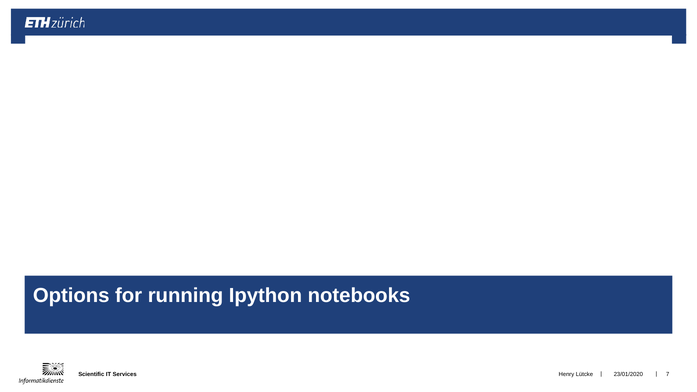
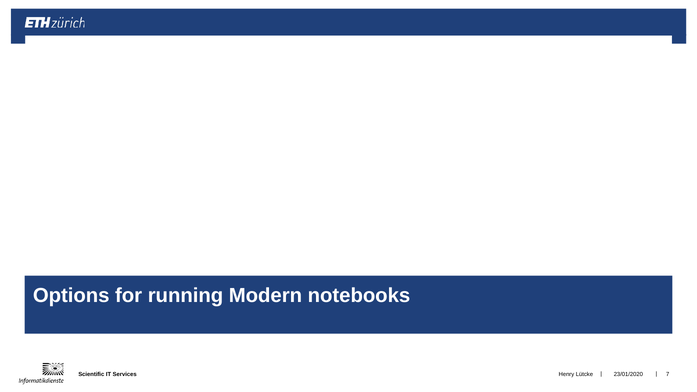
Ipython: Ipython -> Modern
